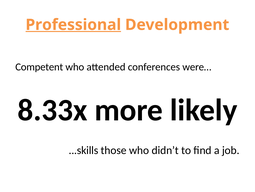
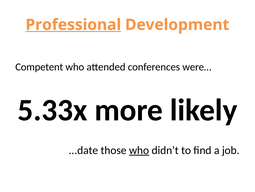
8.33x: 8.33x -> 5.33x
...skills: ...skills -> ...date
who at (139, 150) underline: none -> present
